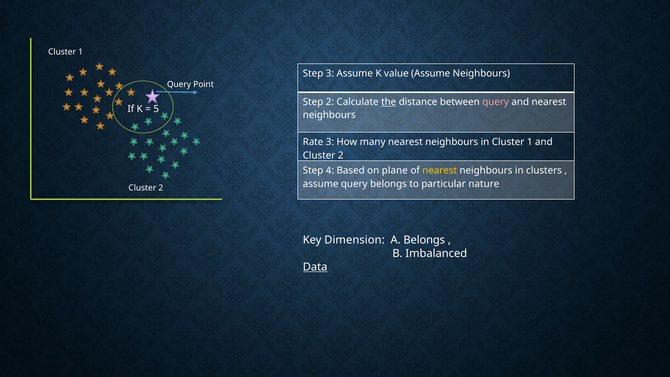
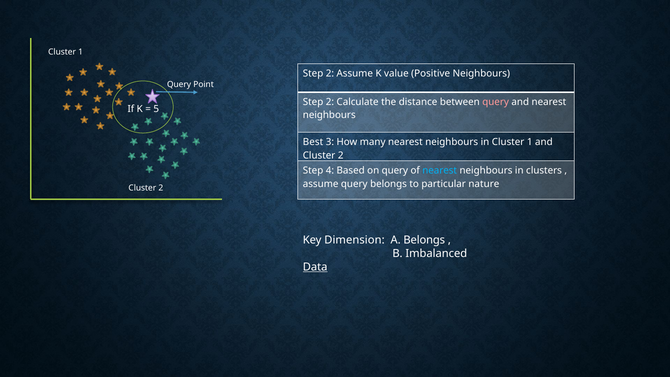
3 at (330, 73): 3 -> 2
value Assume: Assume -> Positive
the underline: present -> none
Rate: Rate -> Best
on plane: plane -> query
nearest at (440, 171) colour: yellow -> light blue
